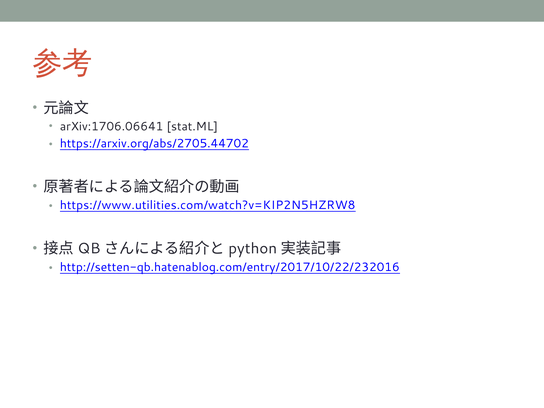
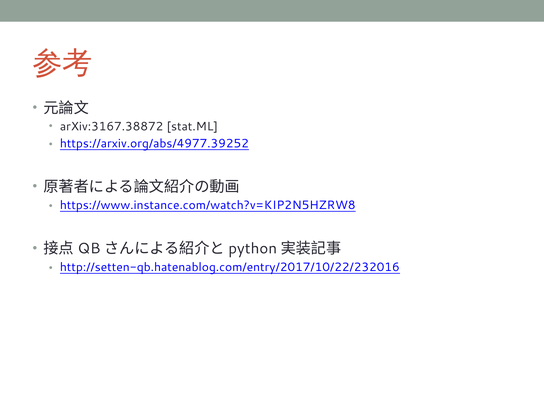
arXiv:1706.06641: arXiv:1706.06641 -> arXiv:3167.38872
https://arxiv.org/abs/2705.44702: https://arxiv.org/abs/2705.44702 -> https://arxiv.org/abs/4977.39252
https://www.utilities.com/watch?v=KIP2N5HZRW8: https://www.utilities.com/watch?v=KIP2N5HZRW8 -> https://www.instance.com/watch?v=KIP2N5HZRW8
